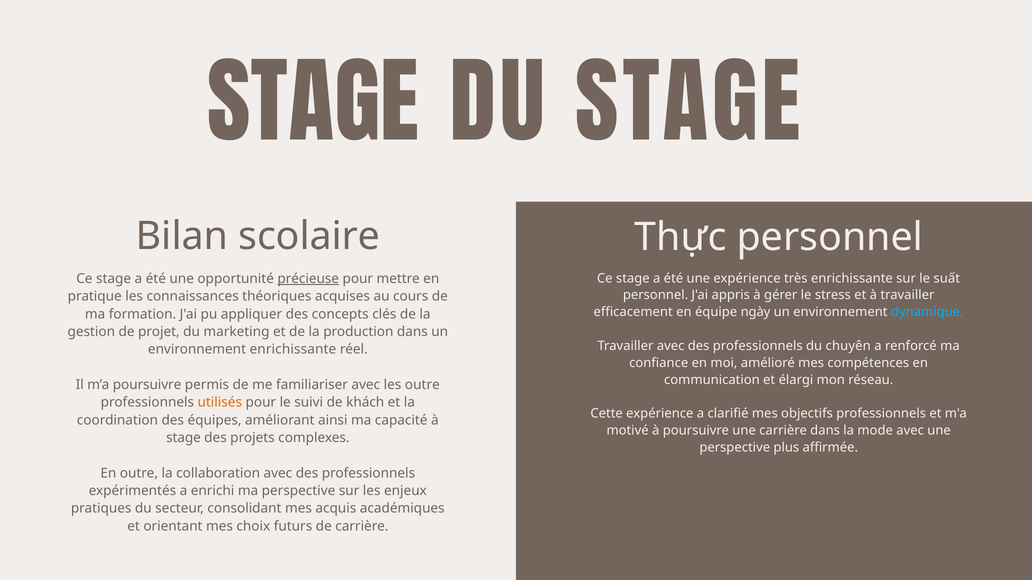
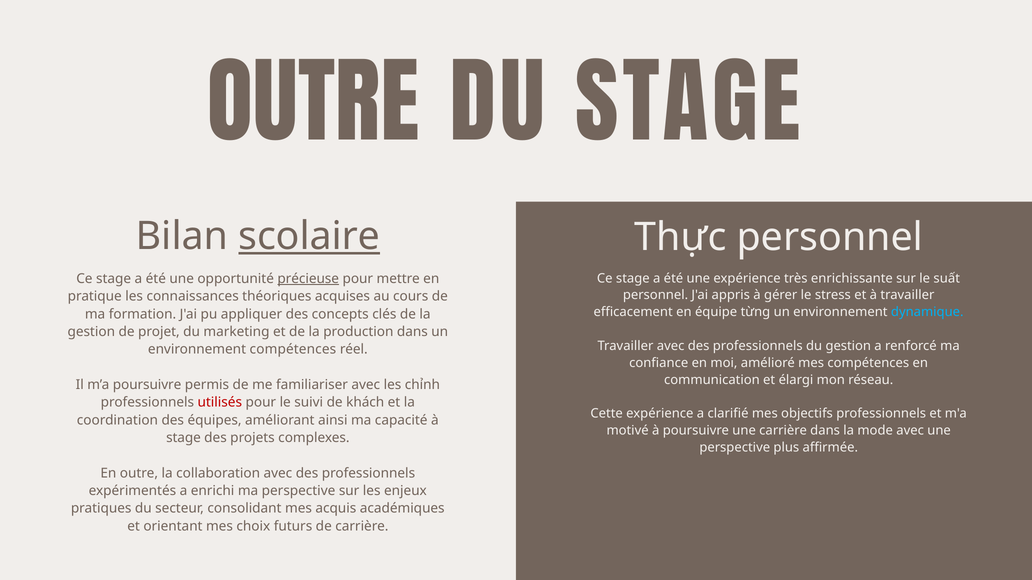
STAGE at (313, 109): STAGE -> OUTRE
scolaire underline: none -> present
ngày: ngày -> từng
du chuyên: chuyên -> gestion
environnement enrichissante: enrichissante -> compétences
les outre: outre -> chỉnh
utilisés colour: orange -> red
